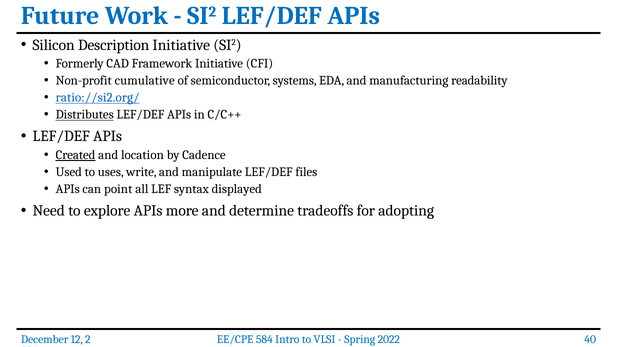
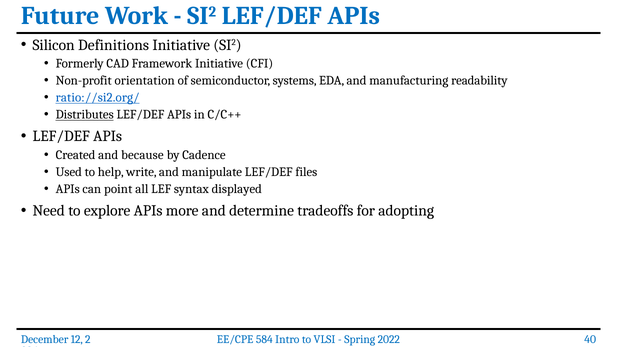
Description: Description -> Definitions
cumulative: cumulative -> orientation
Created underline: present -> none
location: location -> because
uses: uses -> help
